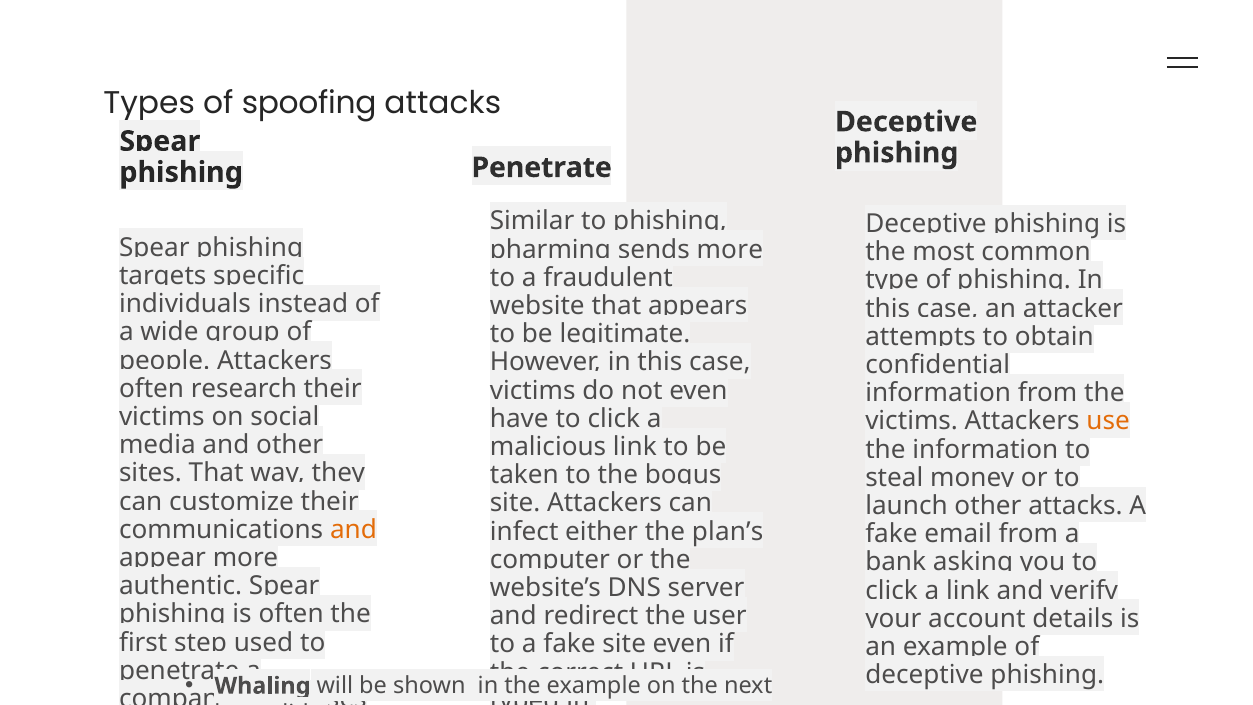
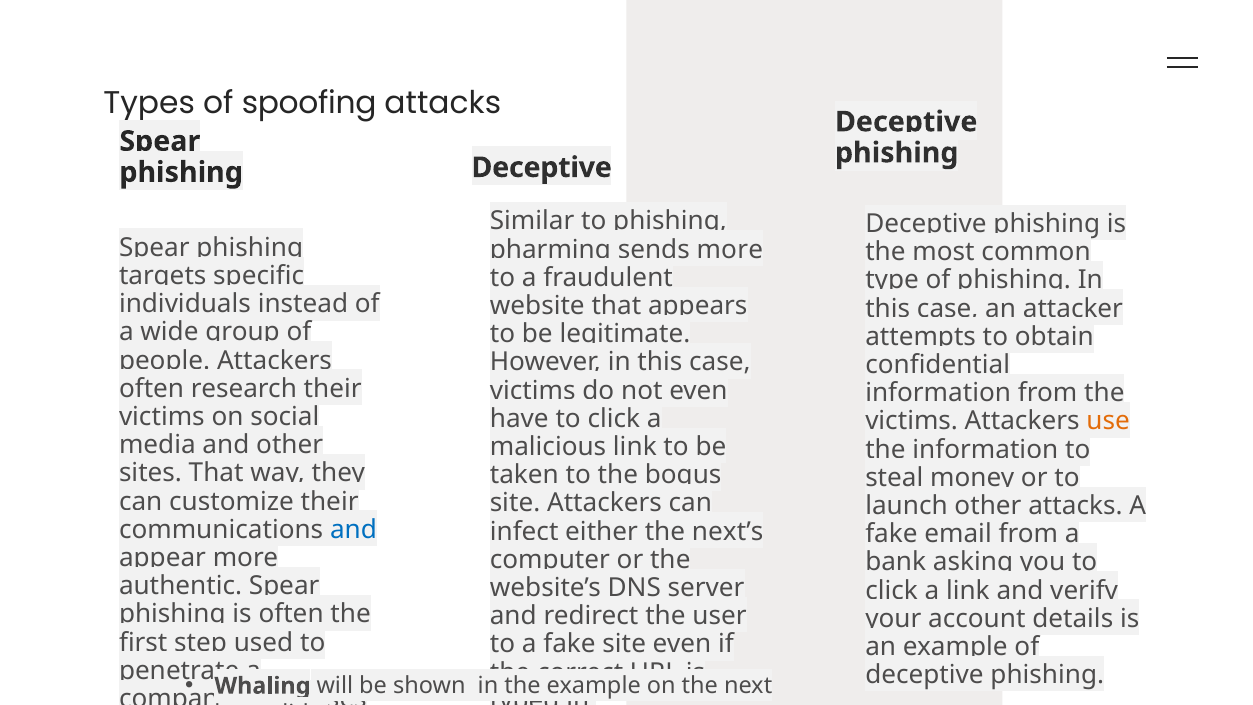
phishing Penetrate: Penetrate -> Deceptive
and at (353, 530) colour: orange -> blue
plan’s: plan’s -> next’s
